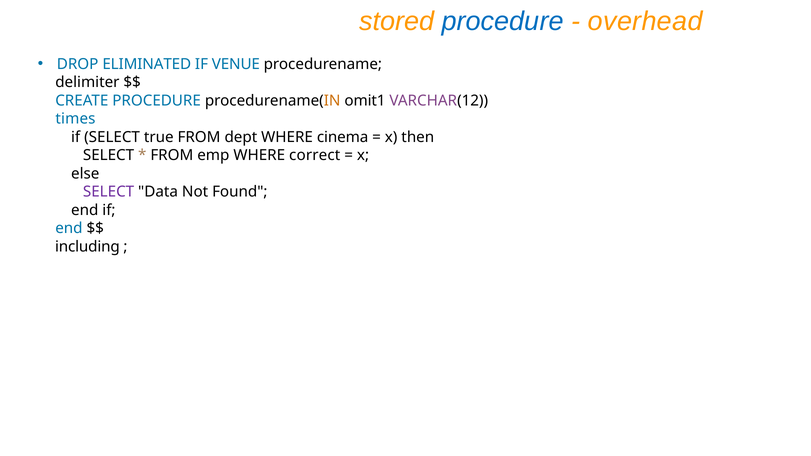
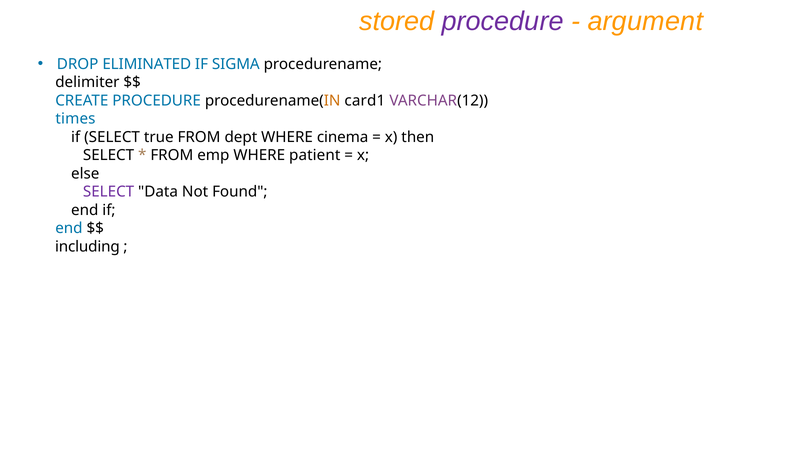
procedure at (503, 21) colour: blue -> purple
overhead: overhead -> argument
VENUE: VENUE -> SIGMA
omit1: omit1 -> card1
correct: correct -> patient
